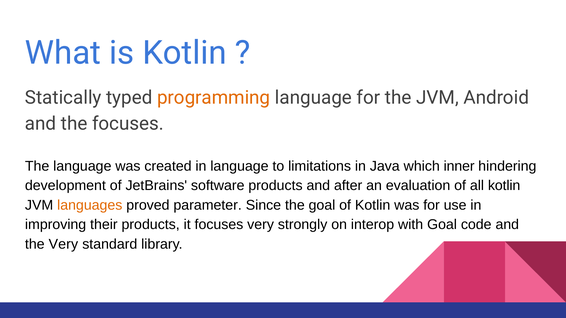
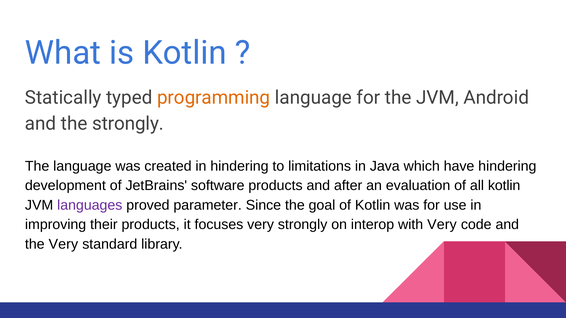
the focuses: focuses -> strongly
in language: language -> hindering
inner: inner -> have
languages colour: orange -> purple
with Goal: Goal -> Very
